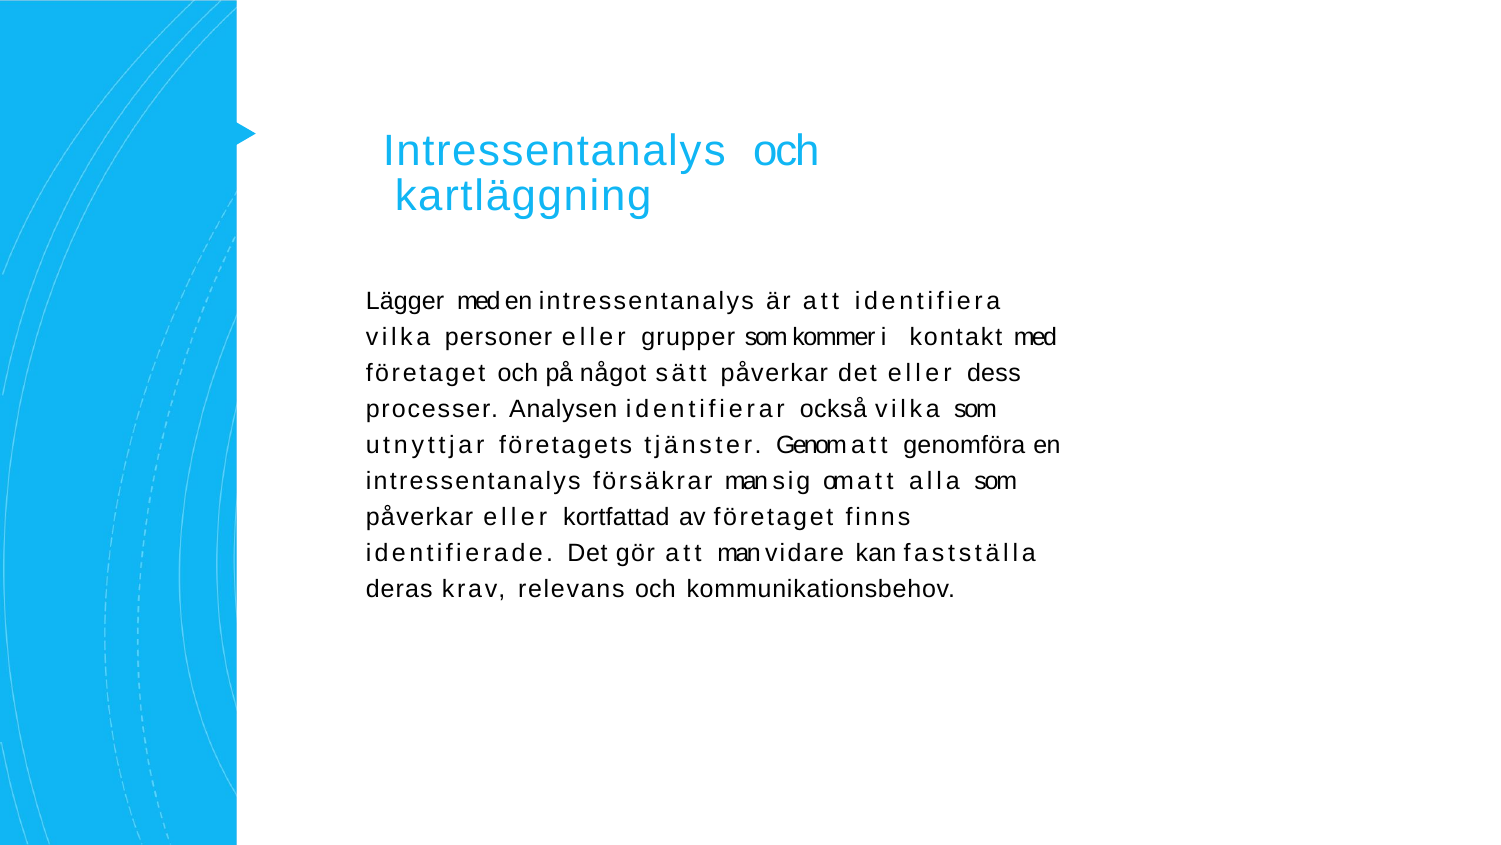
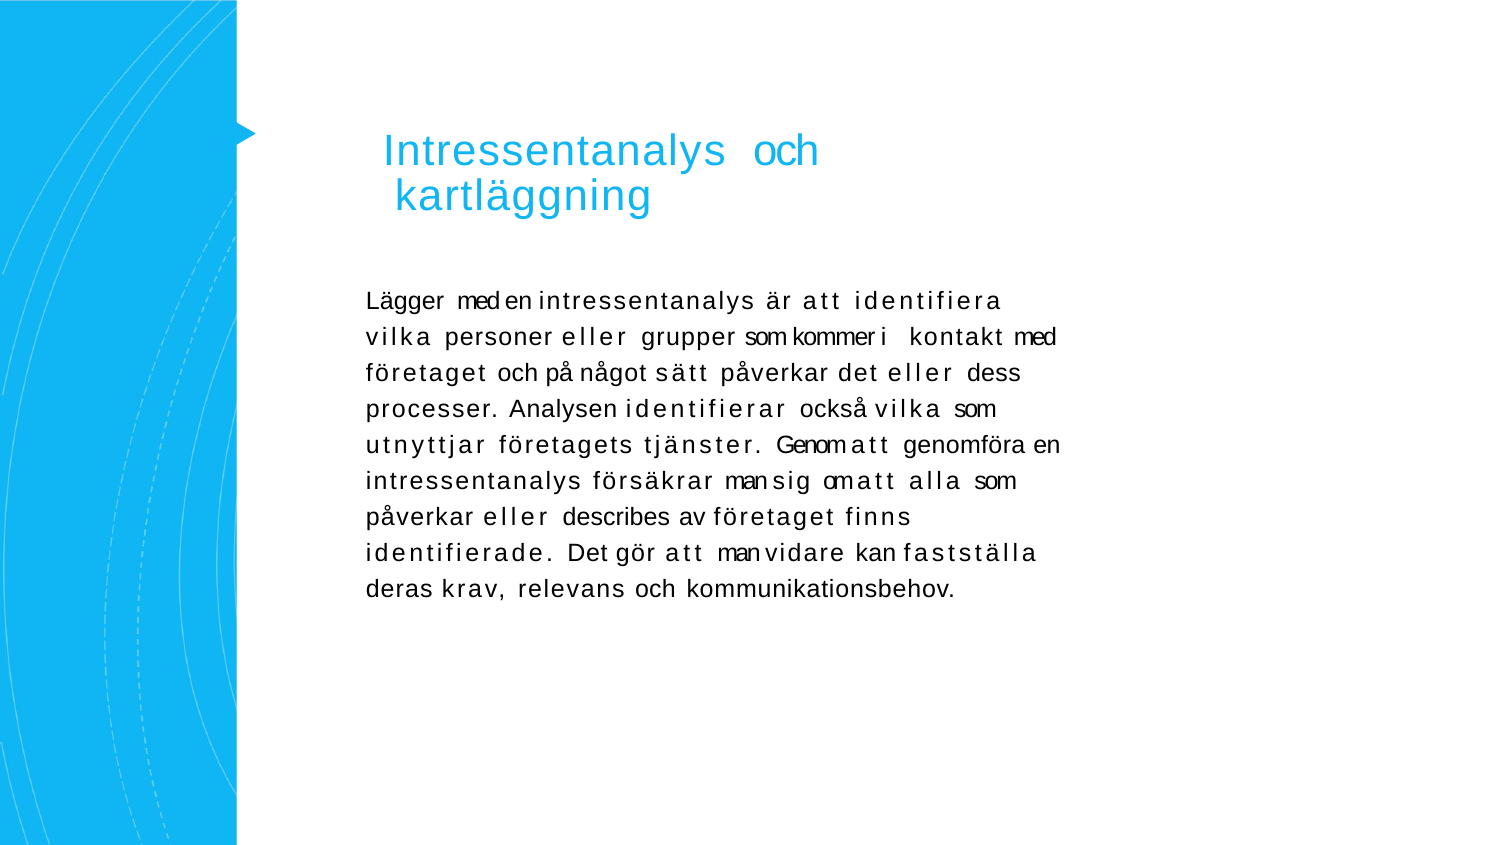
kortfattad: kortfattad -> describes
